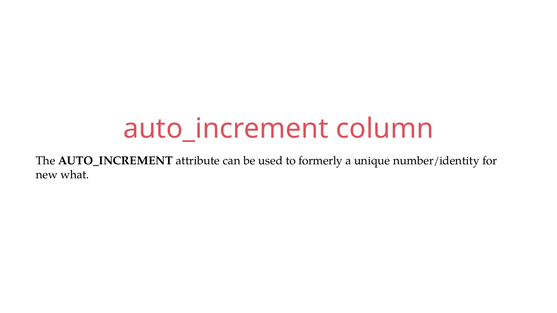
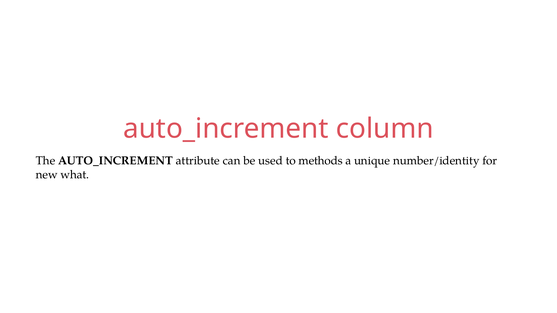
formerly: formerly -> methods
